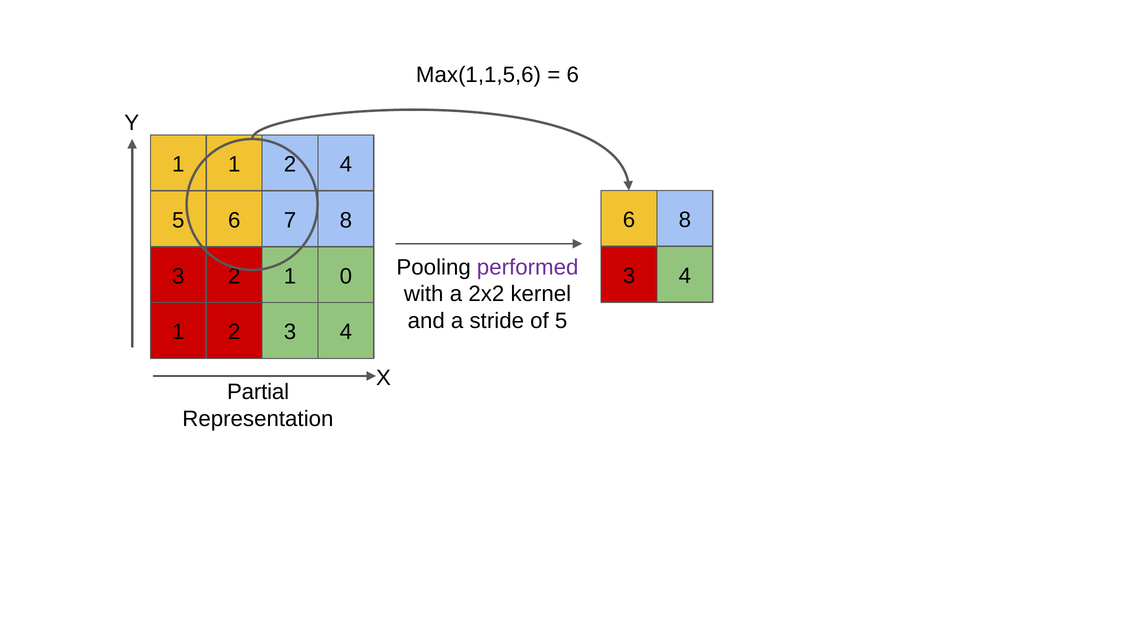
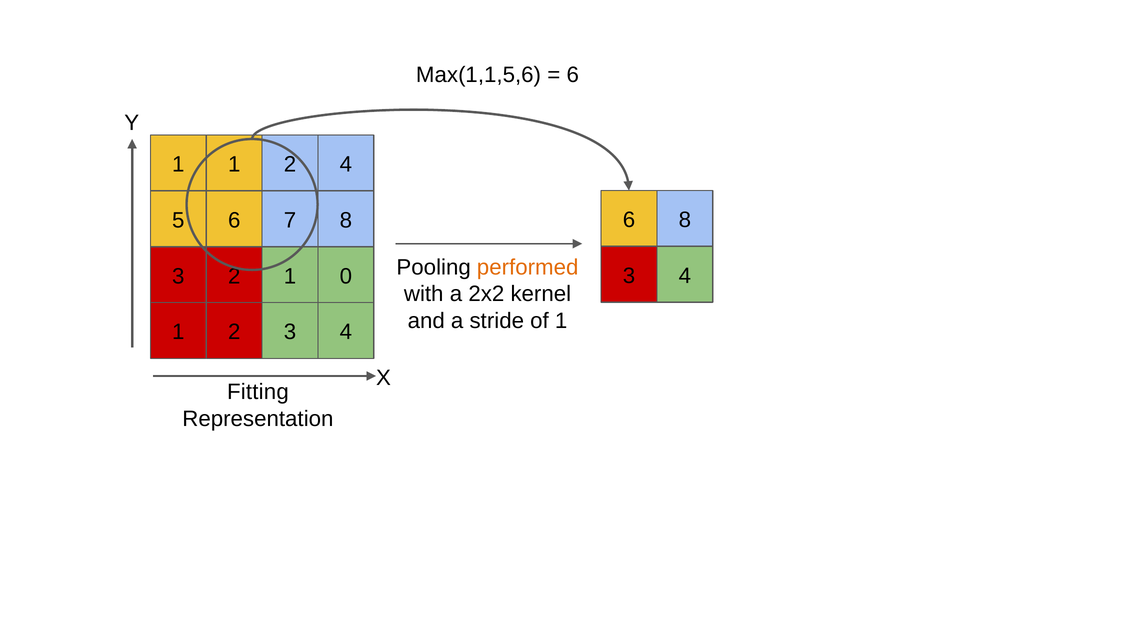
performed colour: purple -> orange
of 5: 5 -> 1
Partial: Partial -> Fitting
